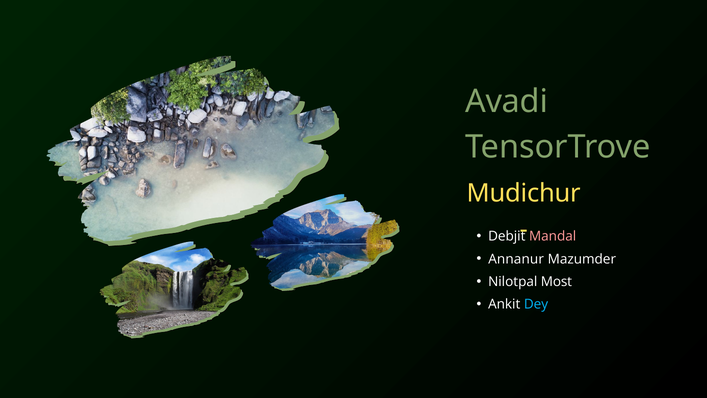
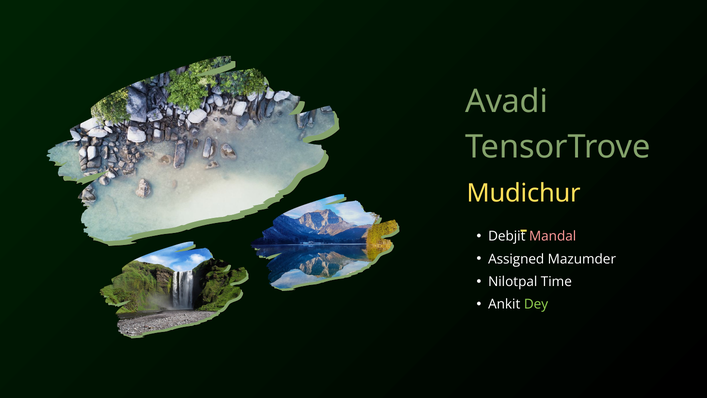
Annanur: Annanur -> Assigned
Most: Most -> Time
Dey colour: light blue -> light green
